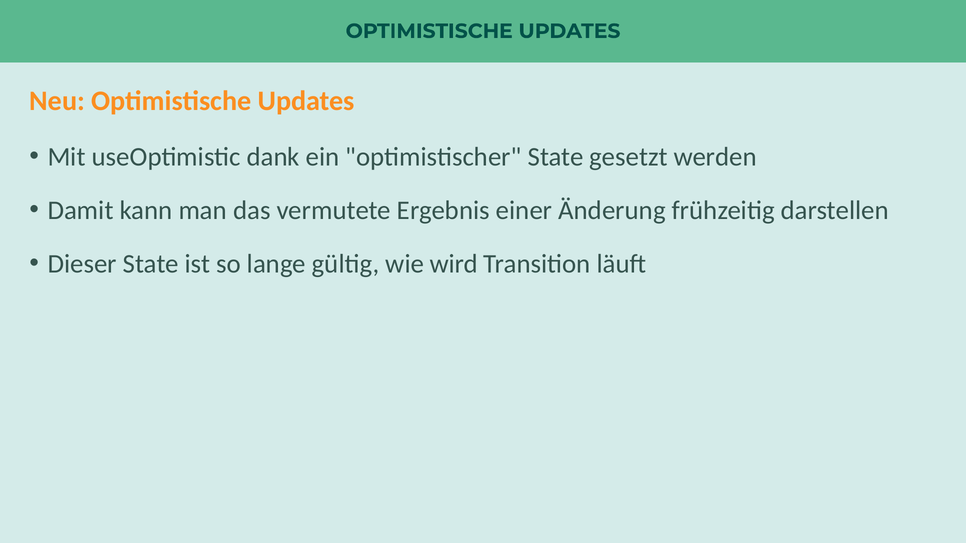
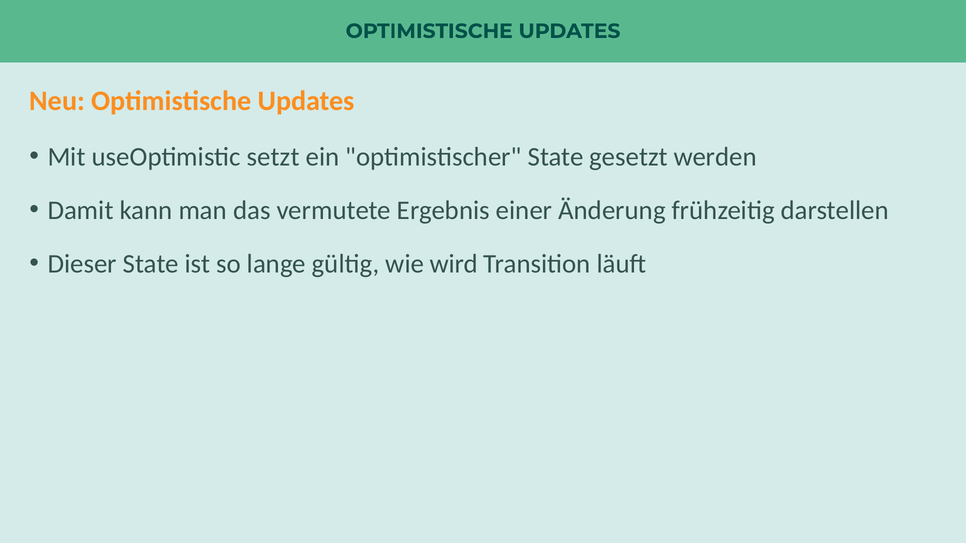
dank: dank -> setzt
